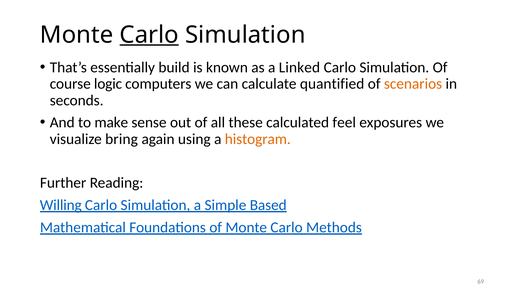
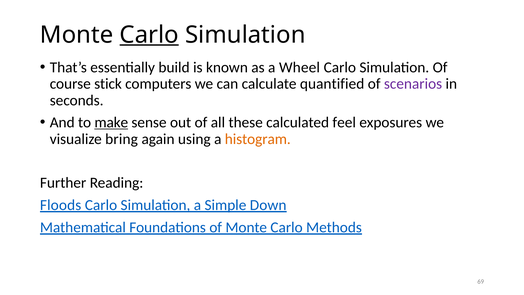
Linked: Linked -> Wheel
logic: logic -> stick
scenarios colour: orange -> purple
make underline: none -> present
Willing: Willing -> Floods
Based: Based -> Down
